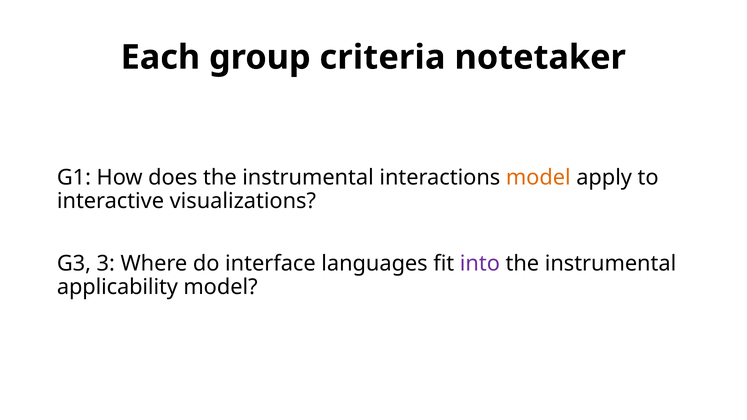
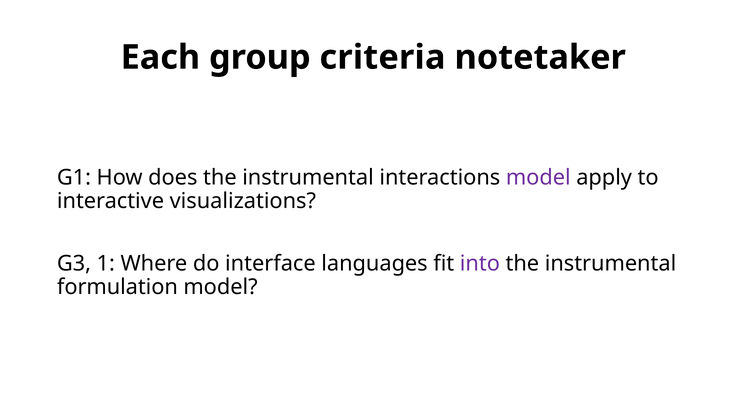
model at (538, 178) colour: orange -> purple
3: 3 -> 1
applicability: applicability -> formulation
